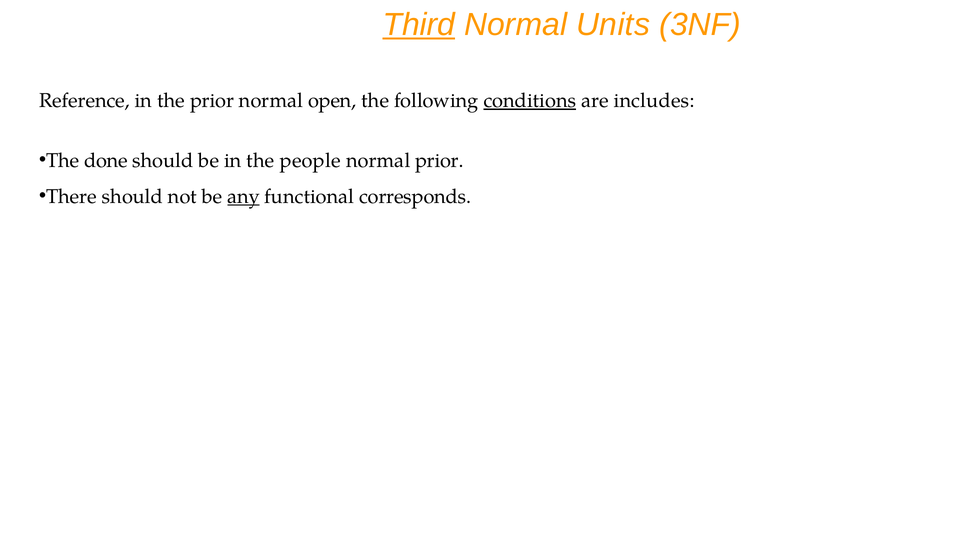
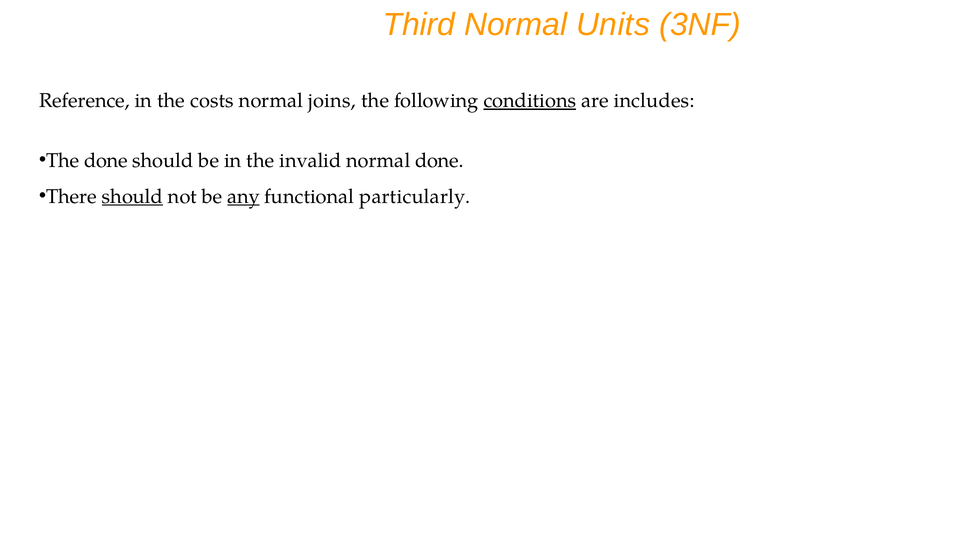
Third underline: present -> none
the prior: prior -> costs
open: open -> joins
people: people -> invalid
normal prior: prior -> done
should at (132, 196) underline: none -> present
corresponds: corresponds -> particularly
